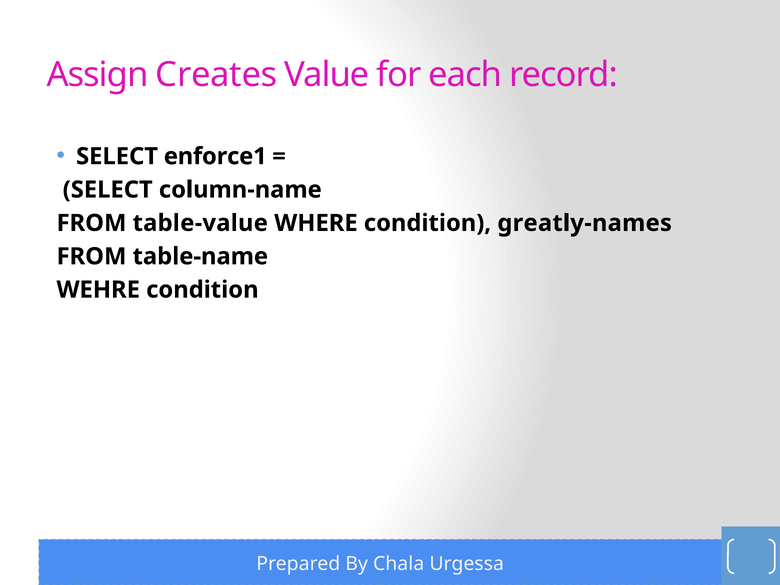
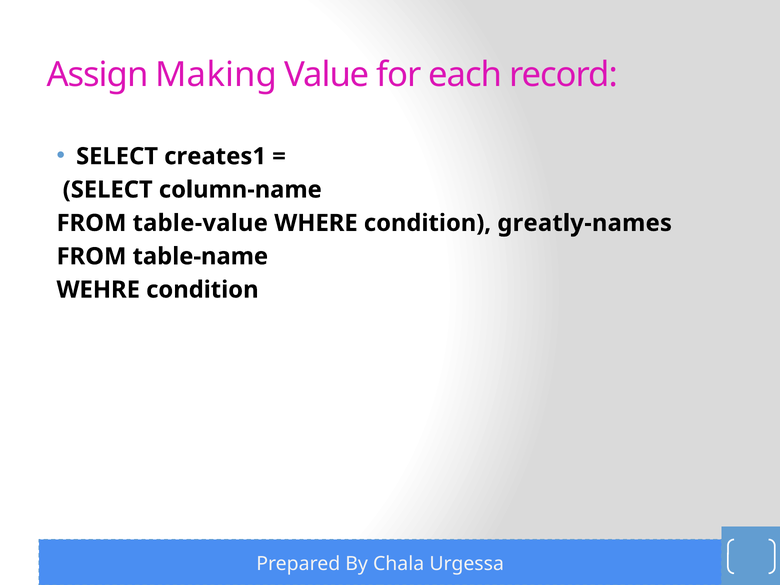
Creates: Creates -> Making
enforce1: enforce1 -> creates1
